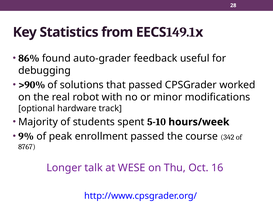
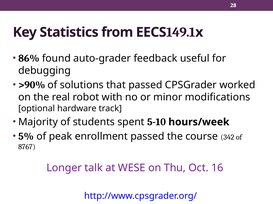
9%: 9% -> 5%
